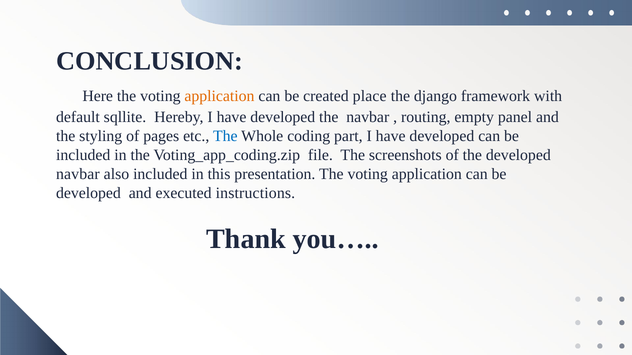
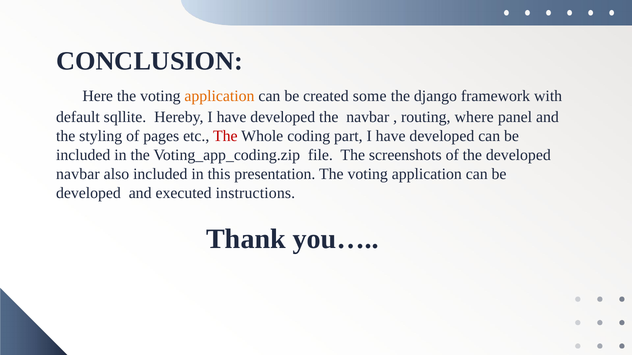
place: place -> some
empty: empty -> where
The at (225, 136) colour: blue -> red
